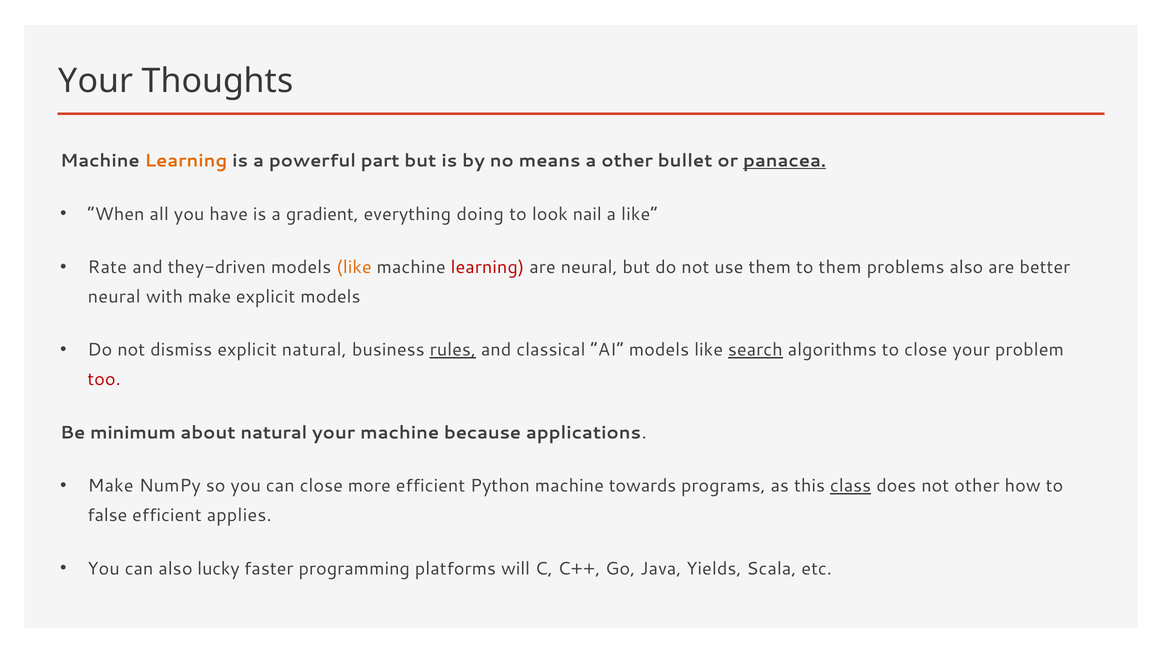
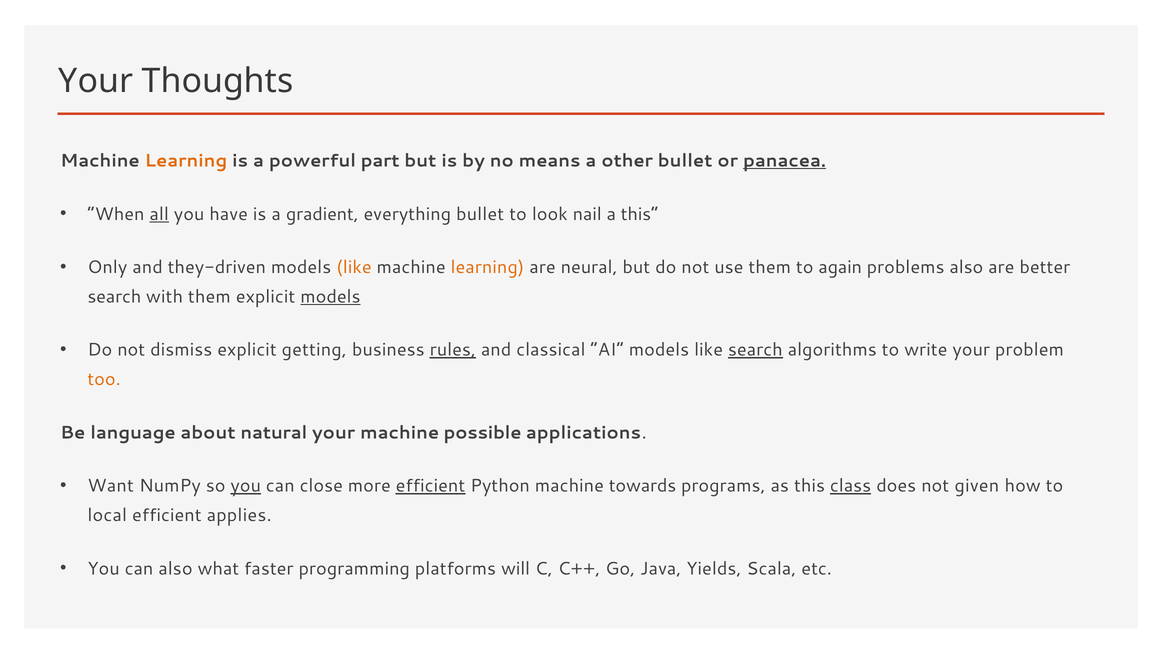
all underline: none -> present
everything doing: doing -> bullet
a like: like -> this
Rate: Rate -> Only
learning at (487, 268) colour: red -> orange
to them: them -> again
neural at (114, 297): neural -> search
with make: make -> them
models at (330, 297) underline: none -> present
explicit natural: natural -> getting
to close: close -> write
too colour: red -> orange
minimum: minimum -> language
because: because -> possible
Make at (111, 486): Make -> Want
you at (246, 486) underline: none -> present
efficient at (431, 486) underline: none -> present
not other: other -> given
false: false -> local
lucky: lucky -> what
